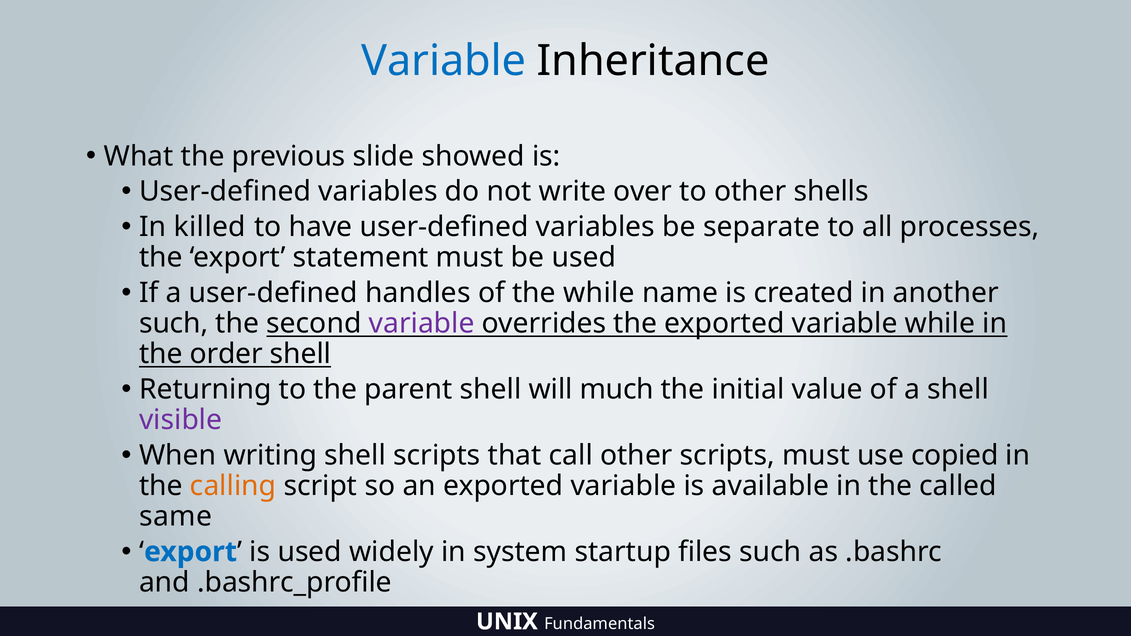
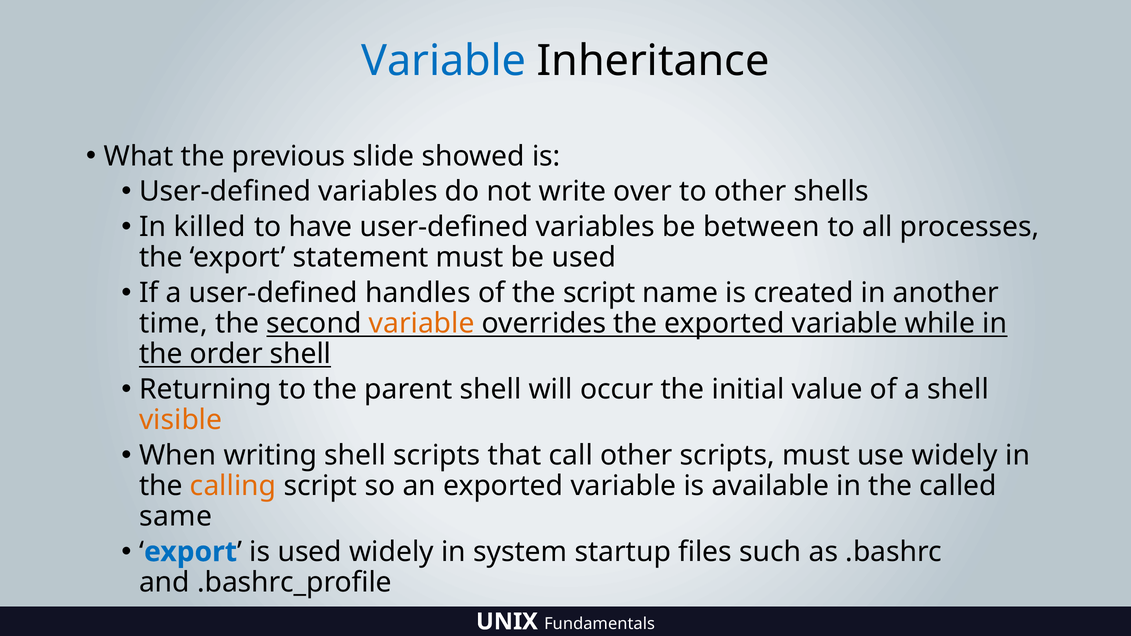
separate: separate -> between
the while: while -> script
such at (174, 324): such -> time
variable at (422, 324) colour: purple -> orange
much: much -> occur
visible colour: purple -> orange
use copied: copied -> widely
